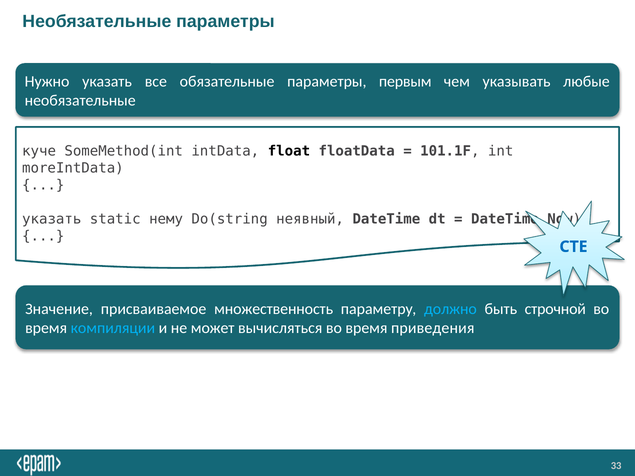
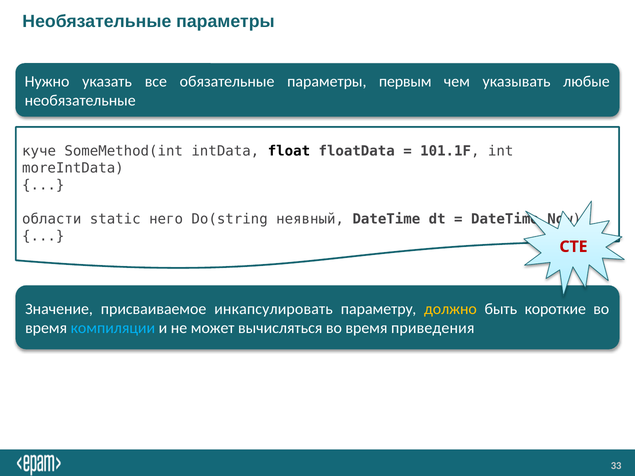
указать at (52, 219): указать -> области
нему: нему -> него
CTE colour: blue -> red
множественность: множественность -> инкапсулировать
должно colour: light blue -> yellow
строчной: строчной -> короткие
